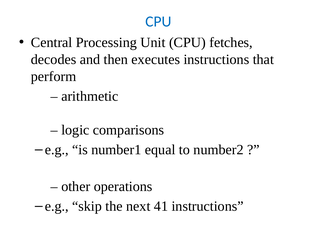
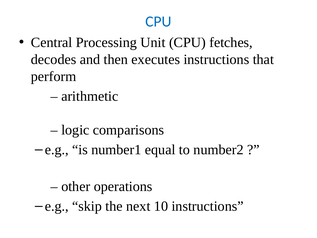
41: 41 -> 10
